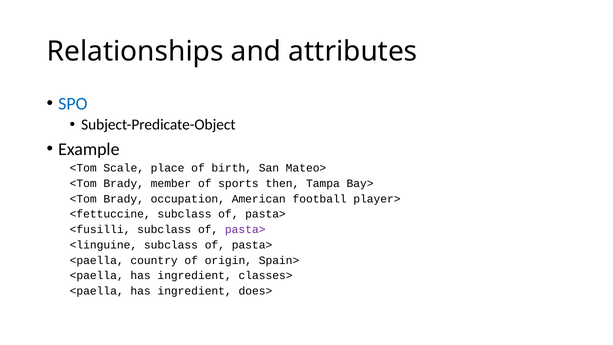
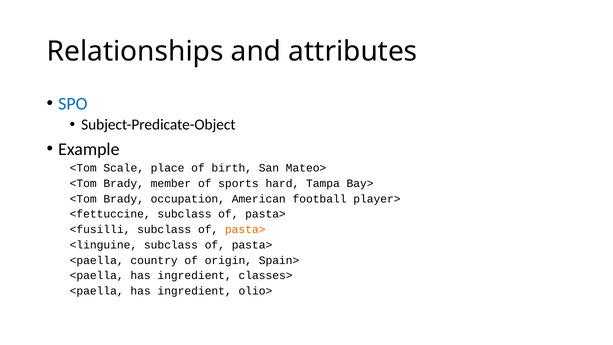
then: then -> hard
pasta> at (245, 230) colour: purple -> orange
does>: does> -> olio>
